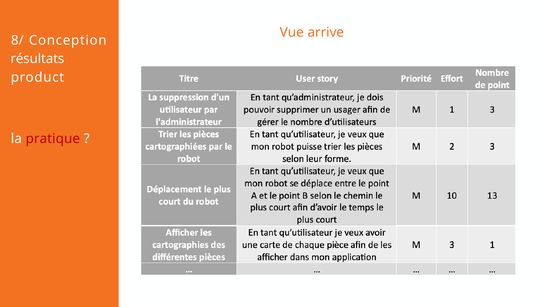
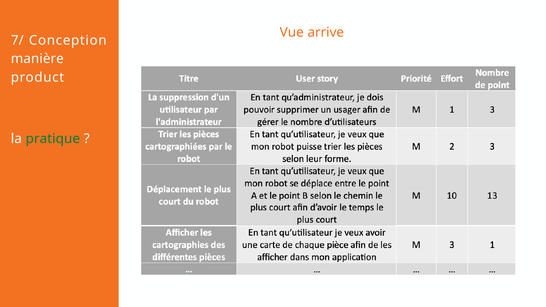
8/: 8/ -> 7/
résultats: résultats -> manière
pratique colour: red -> green
